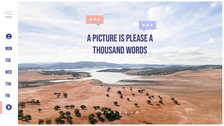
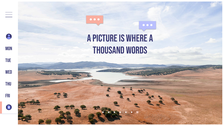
Please: Please -> Where
